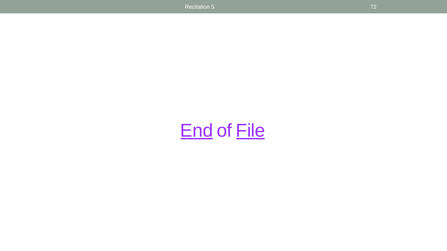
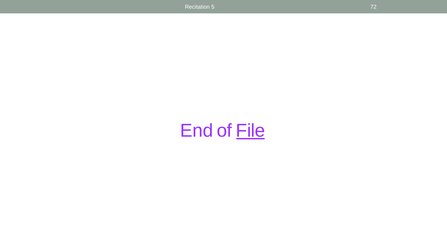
End underline: present -> none
